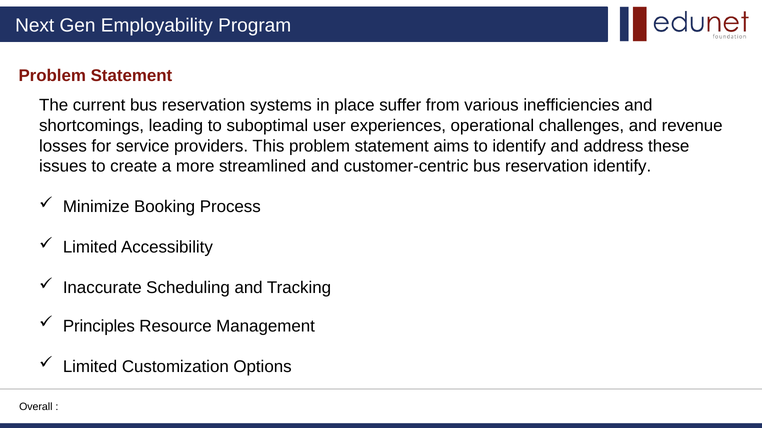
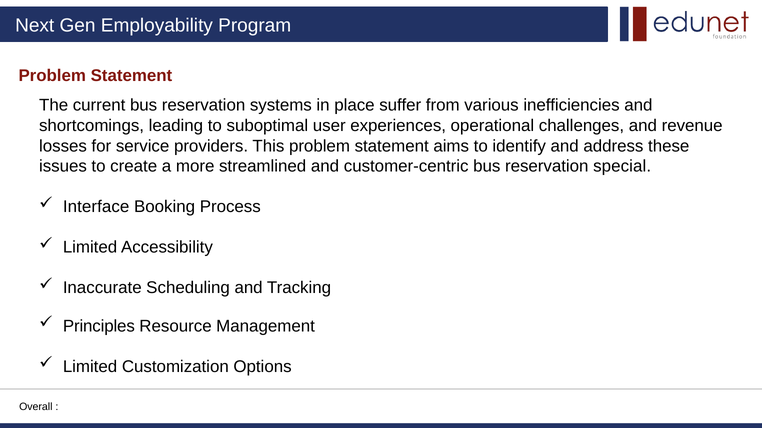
reservation identify: identify -> special
Minimize: Minimize -> Interface
